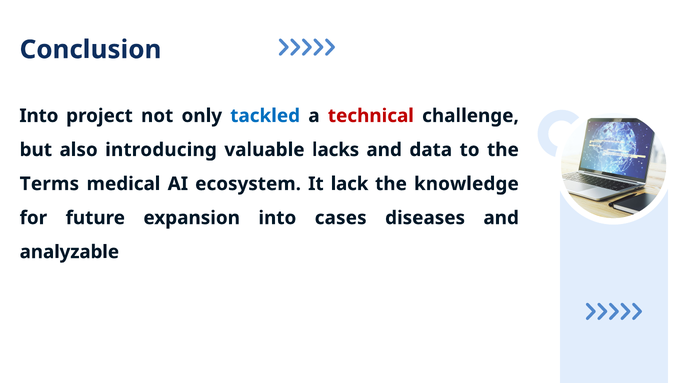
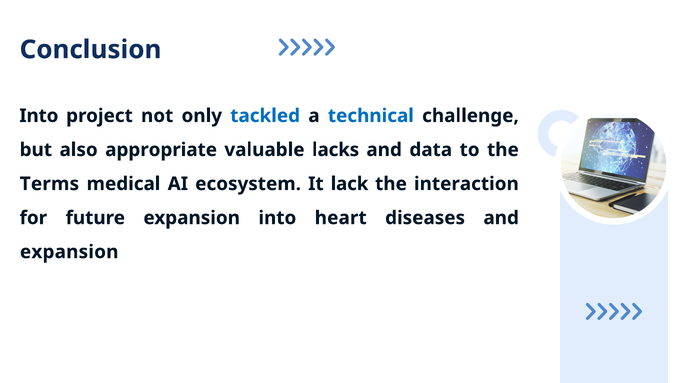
technical colour: red -> blue
introducing: introducing -> appropriate
knowledge: knowledge -> interaction
cases: cases -> heart
analyzable at (69, 252): analyzable -> expansion
